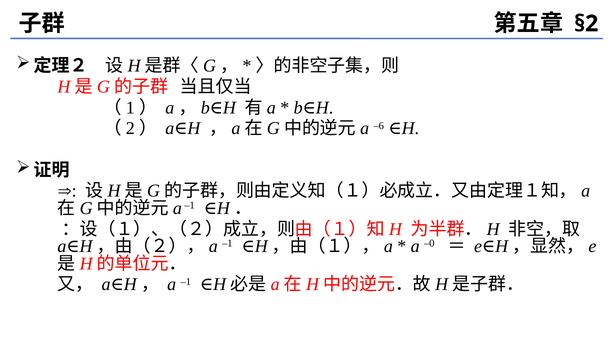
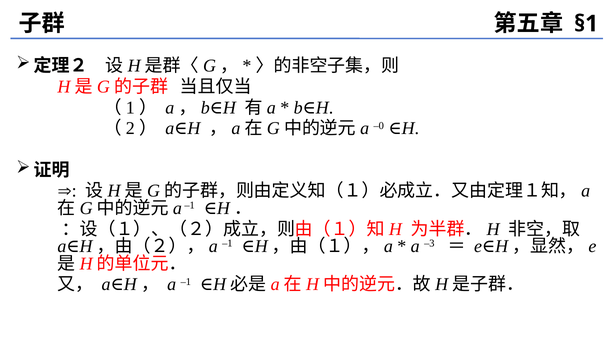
§2: §2 -> §1
–6: –6 -> –0
–0: –0 -> –3
